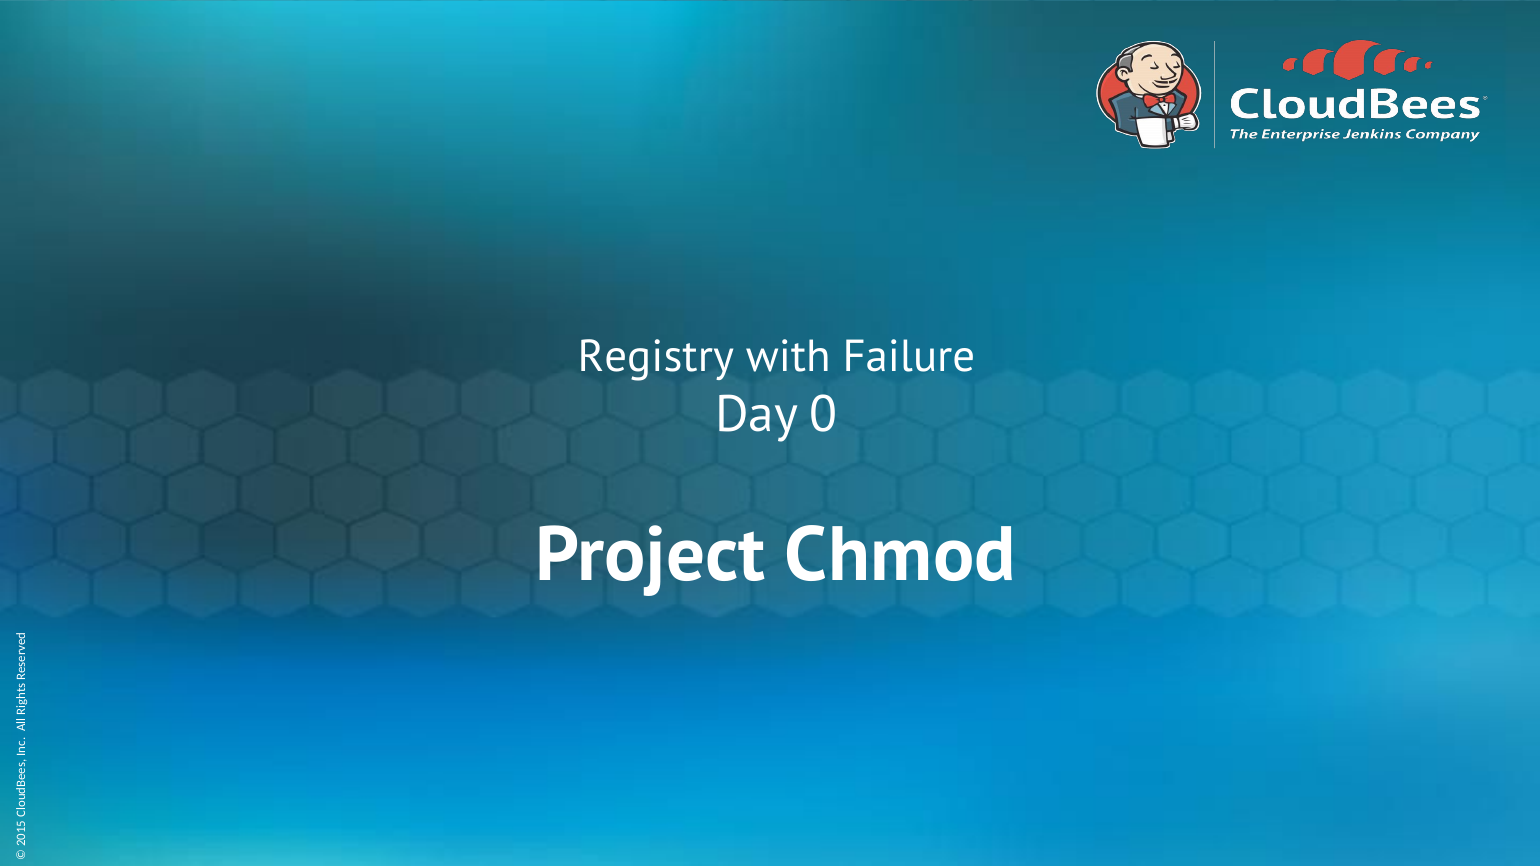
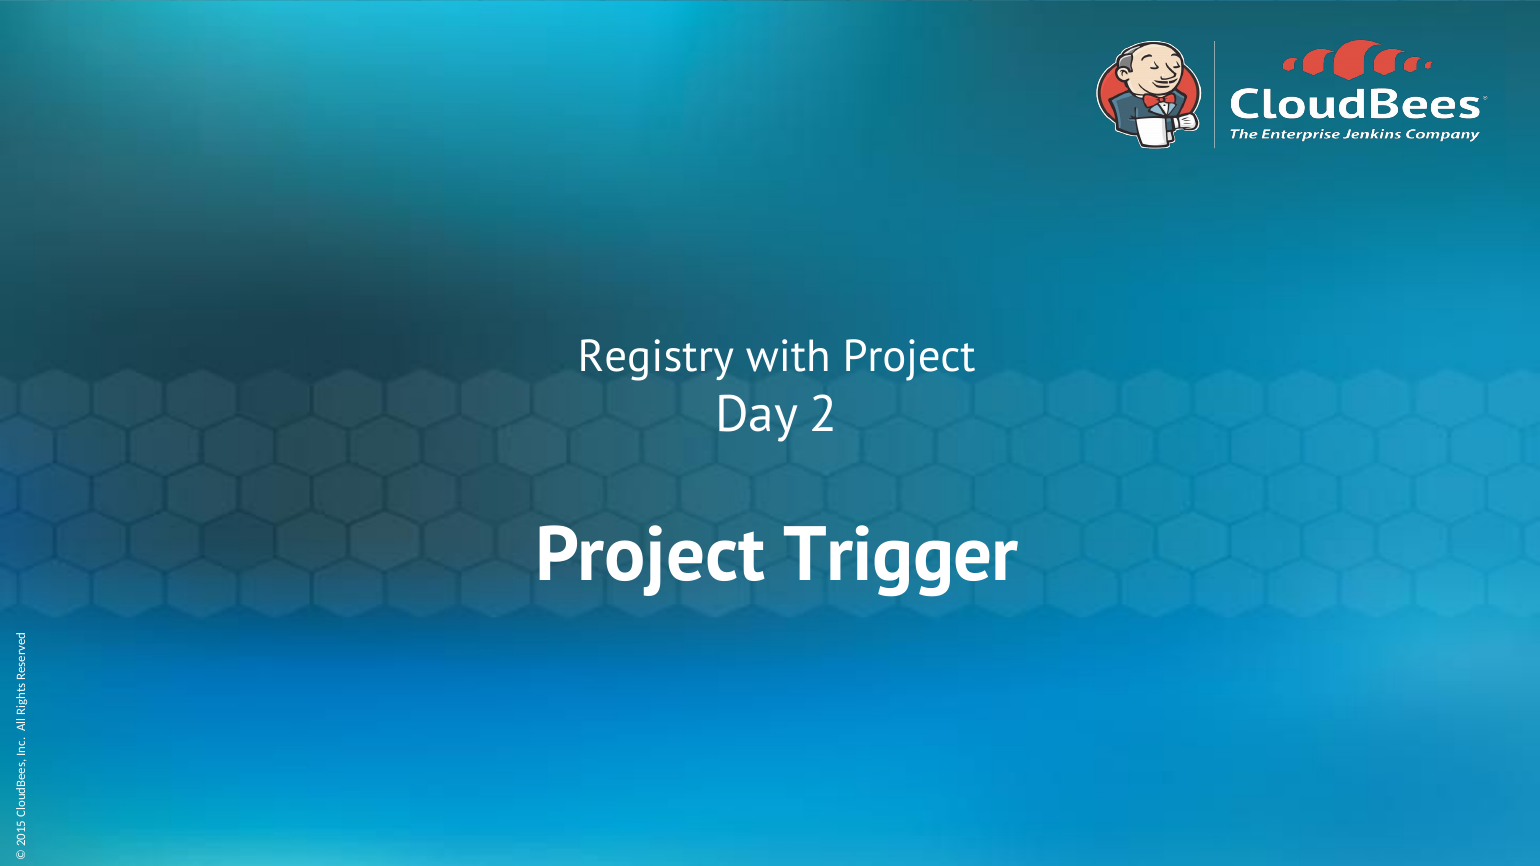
with Failure: Failure -> Project
Day 0: 0 -> 2
Chmod: Chmod -> Trigger
